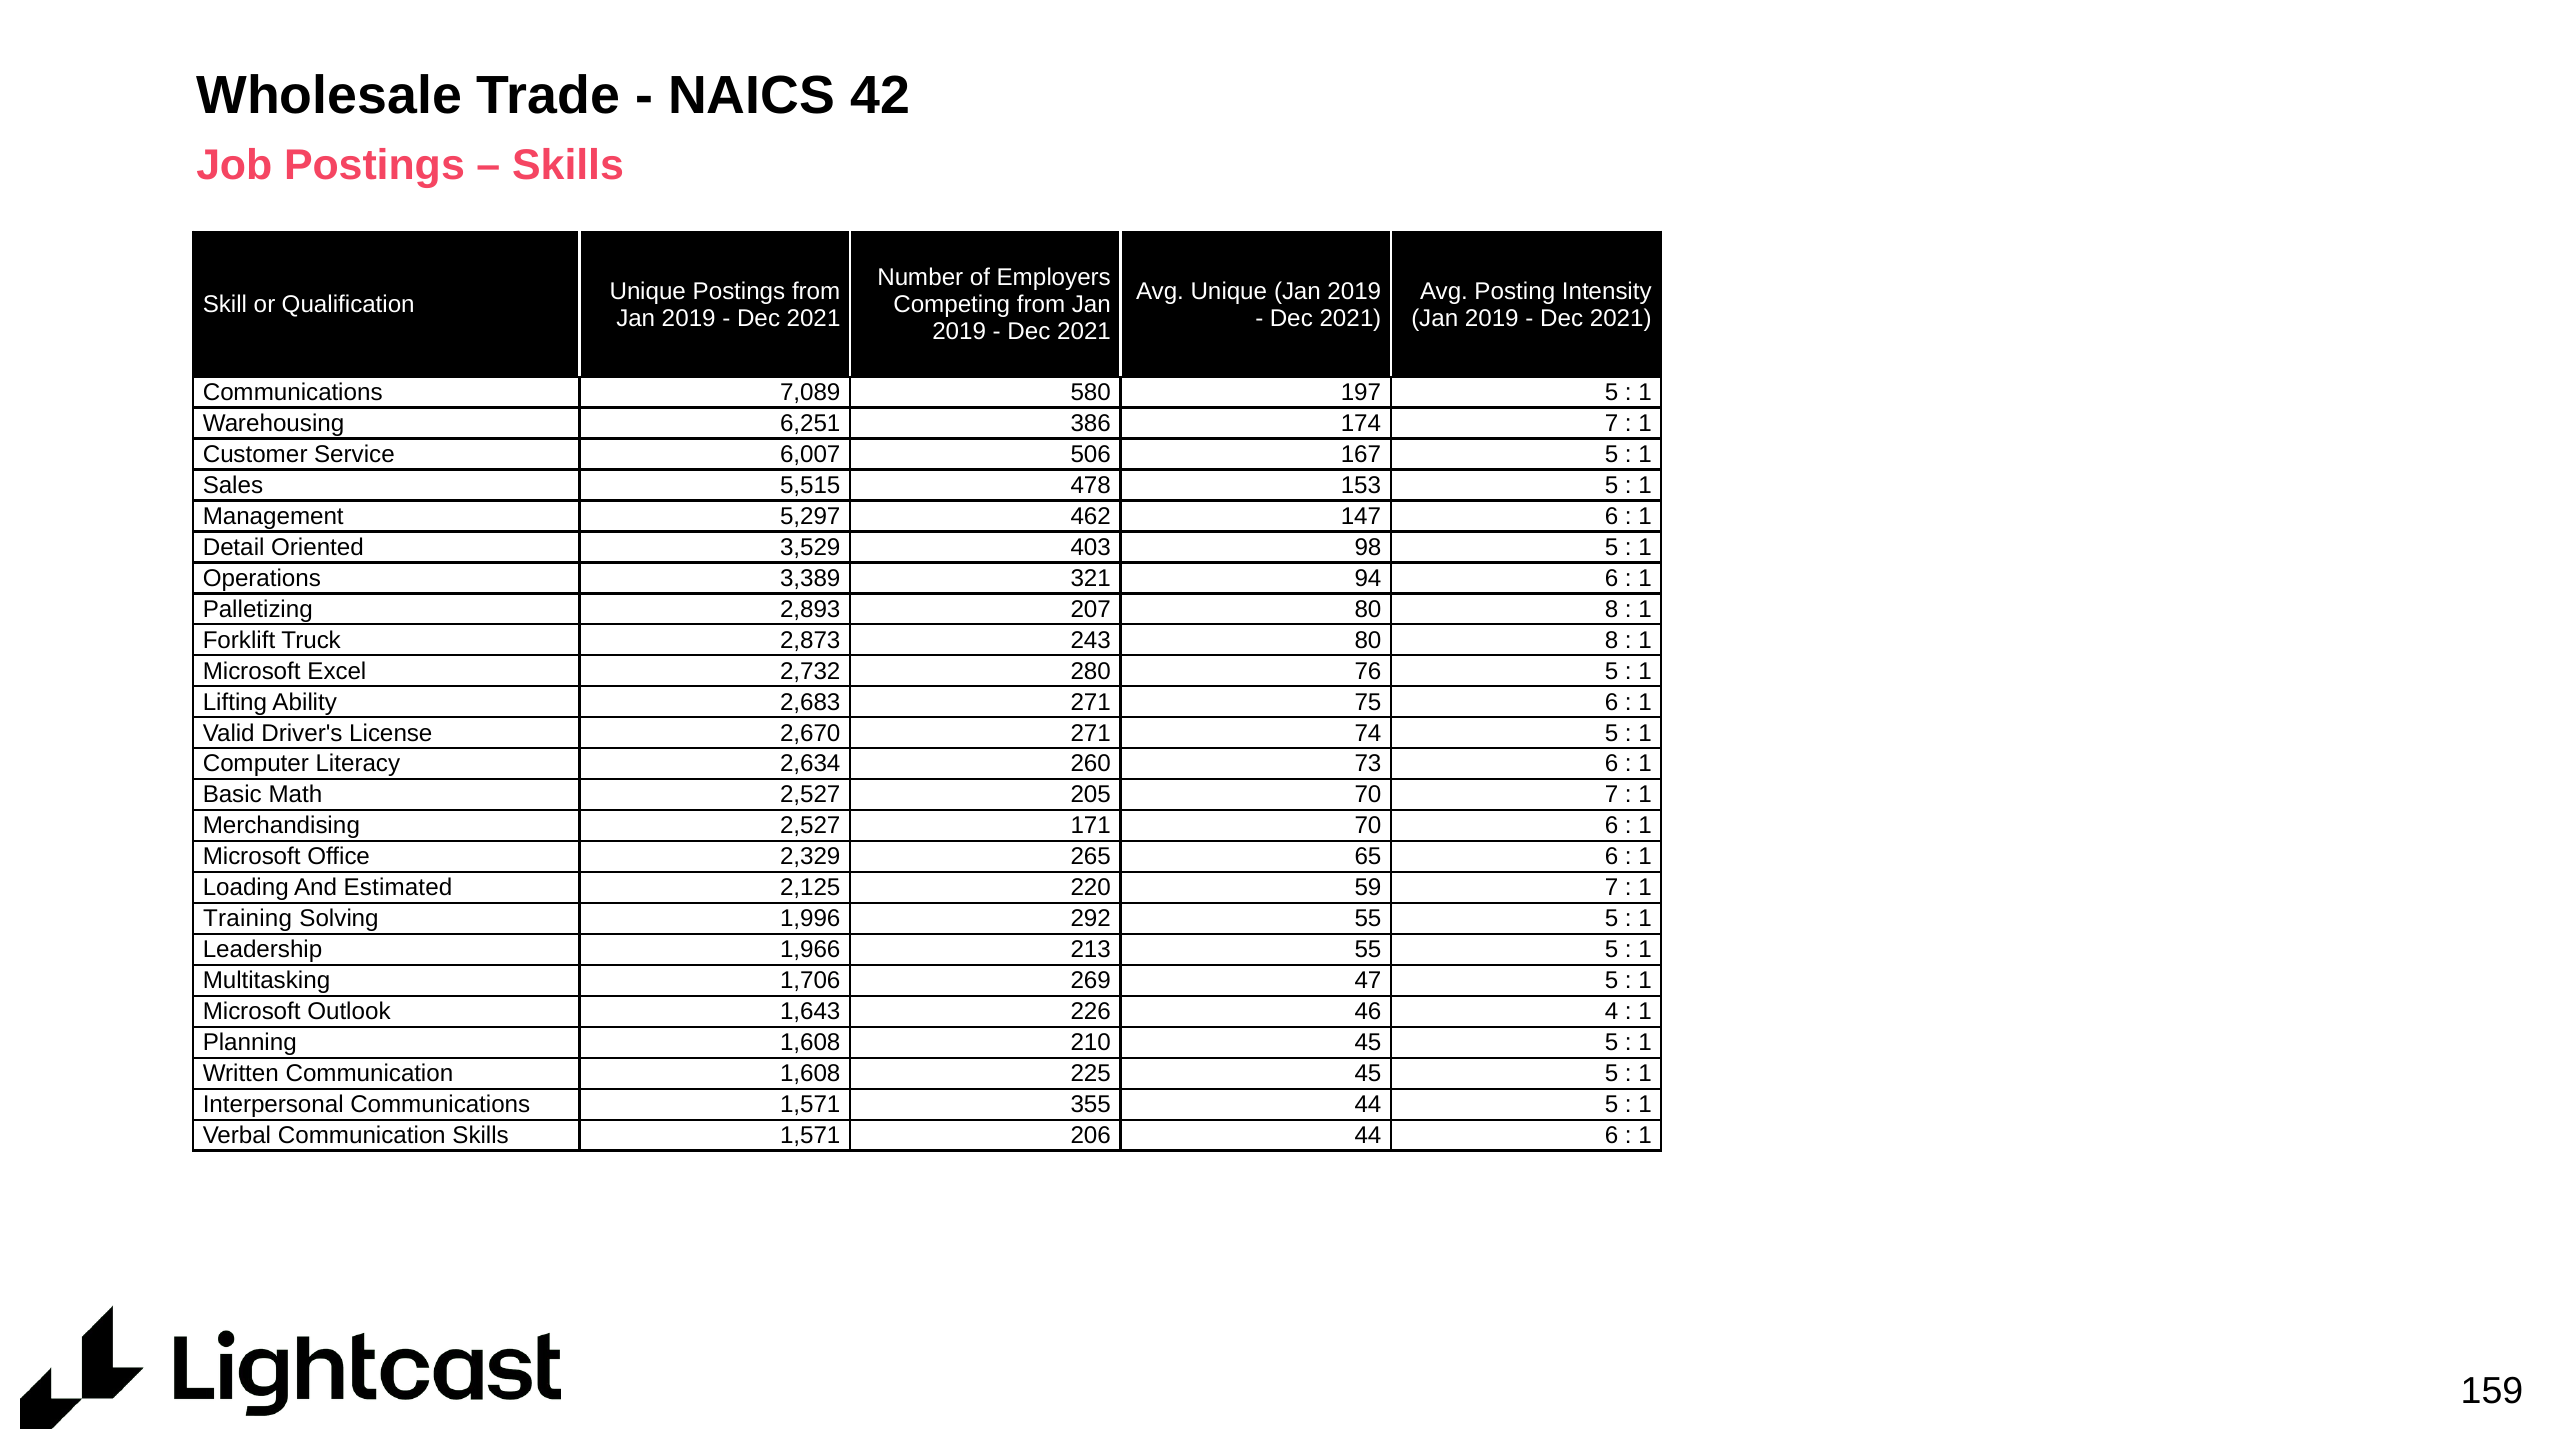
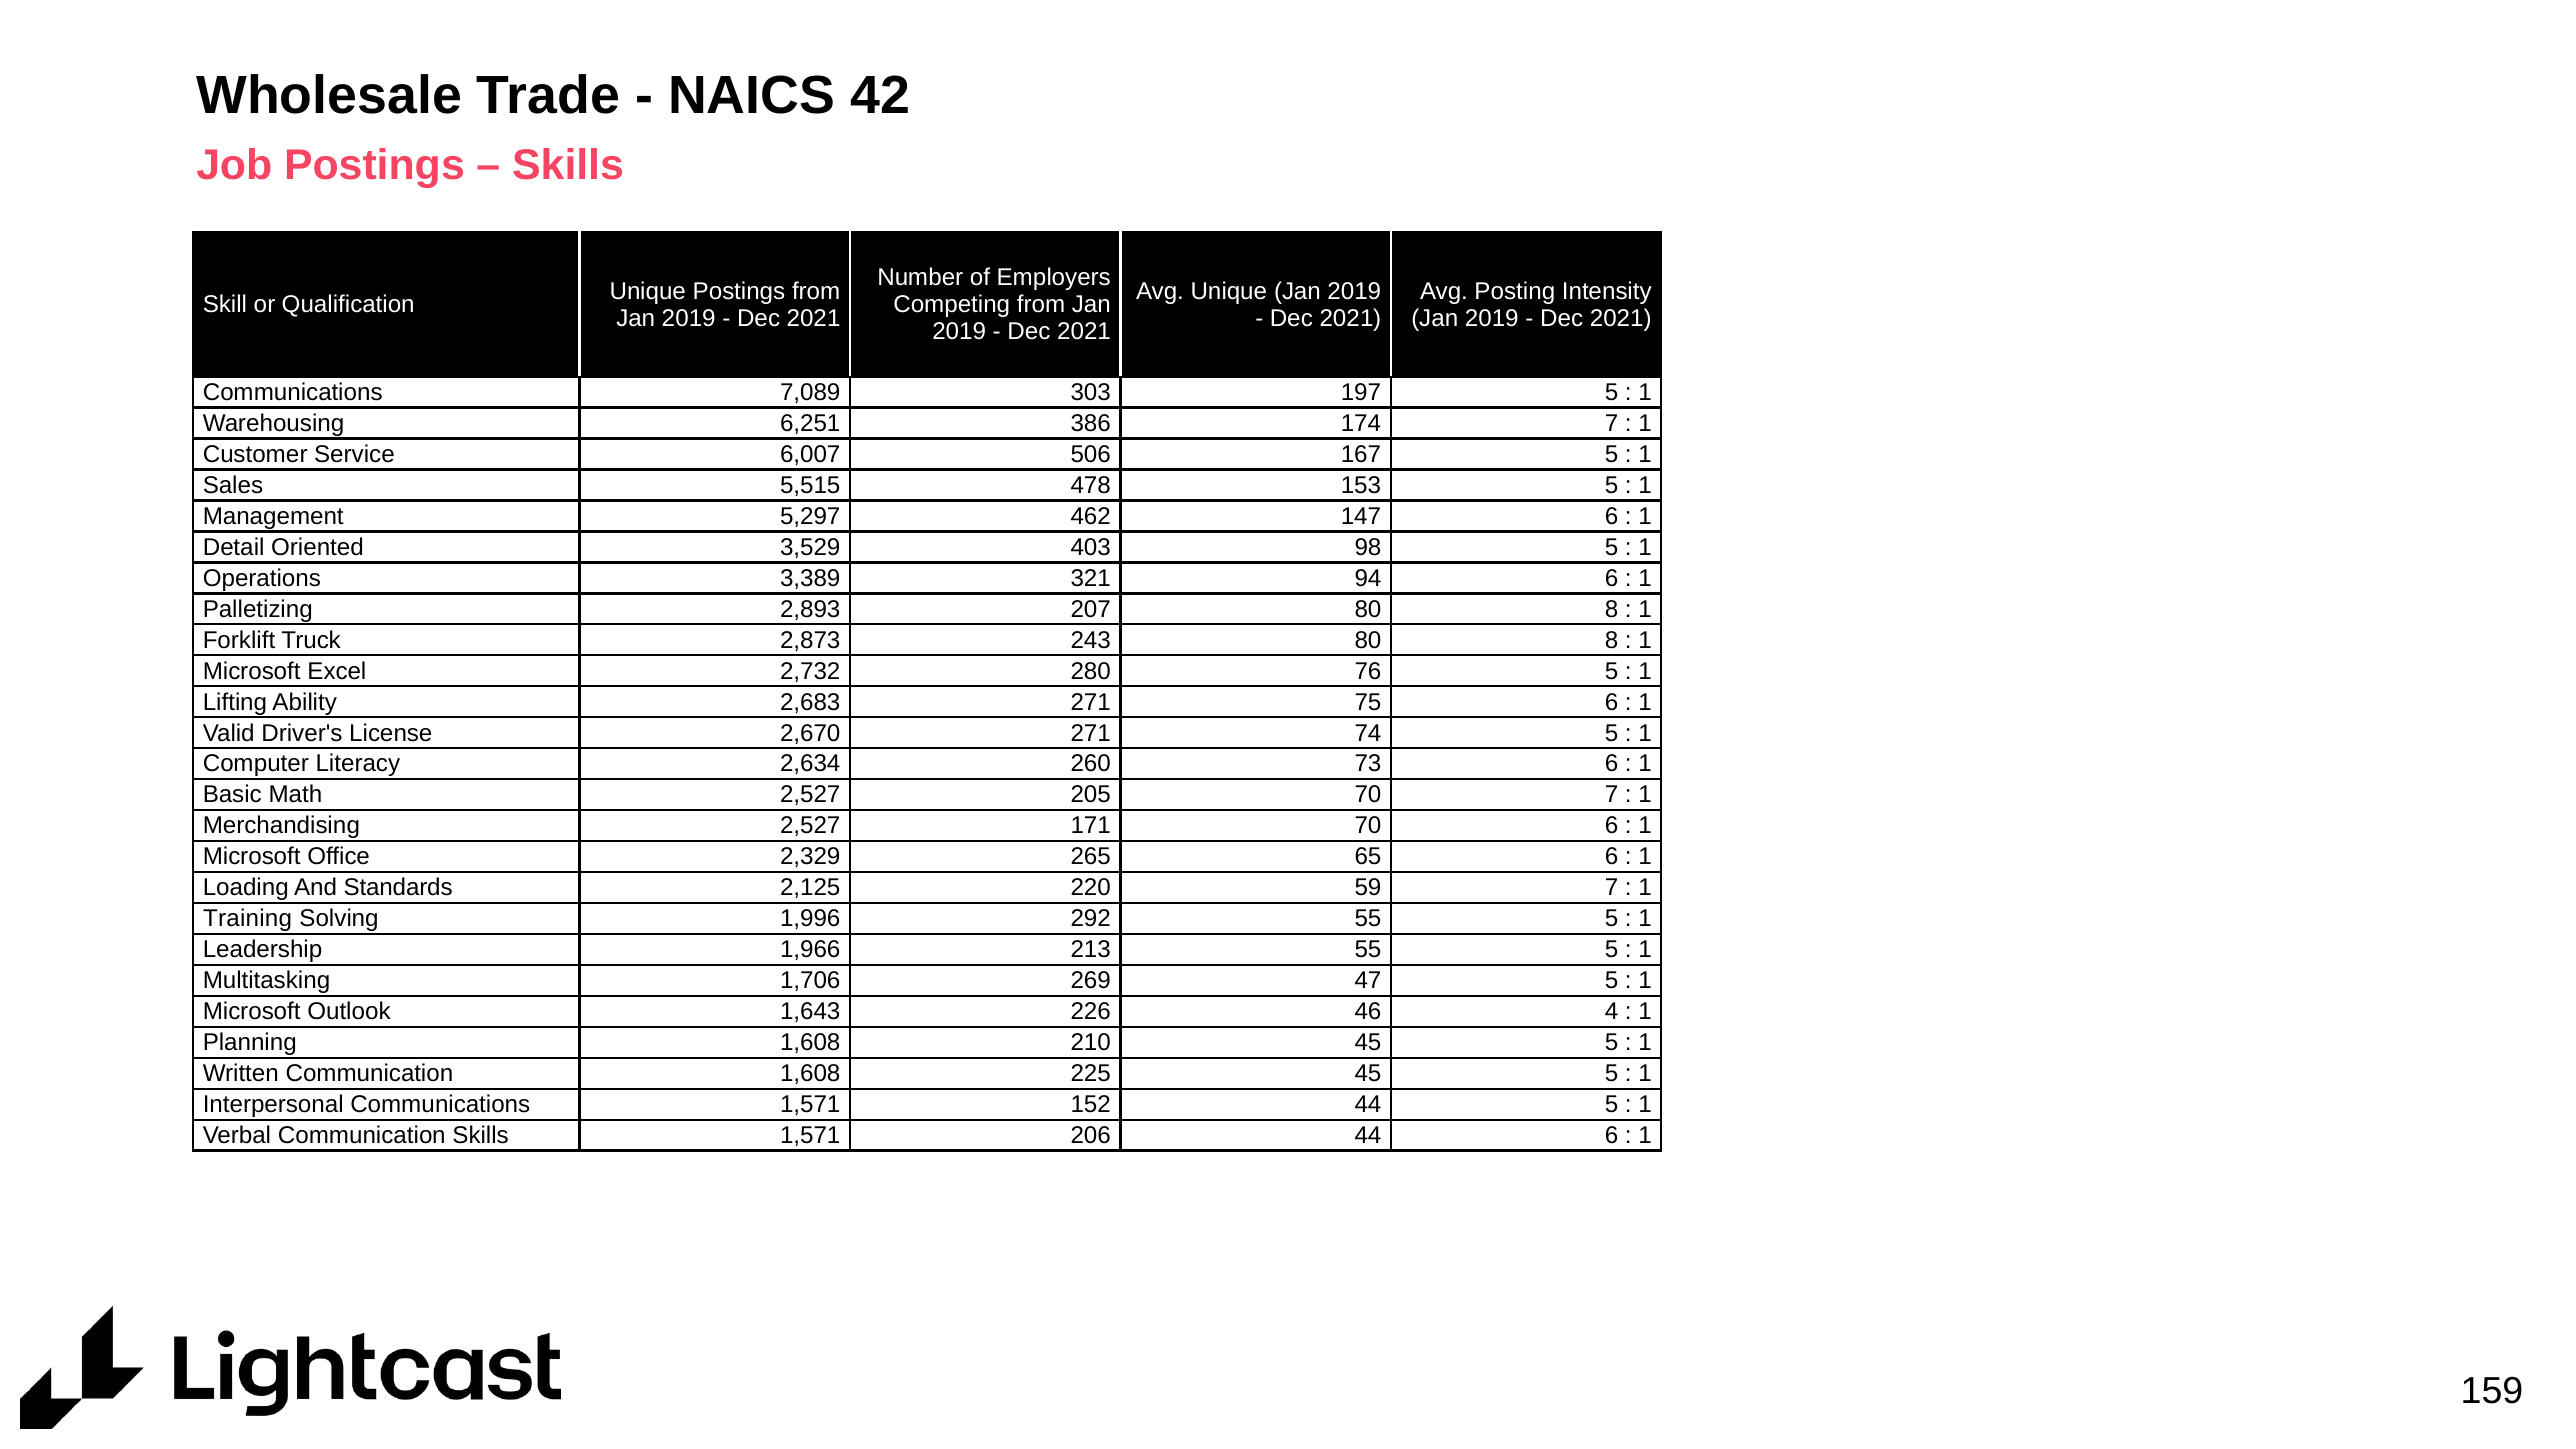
580: 580 -> 303
Estimated: Estimated -> Standards
355: 355 -> 152
